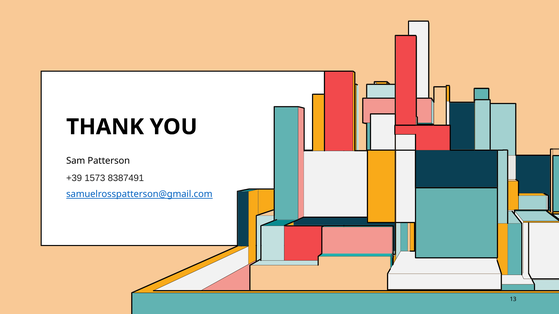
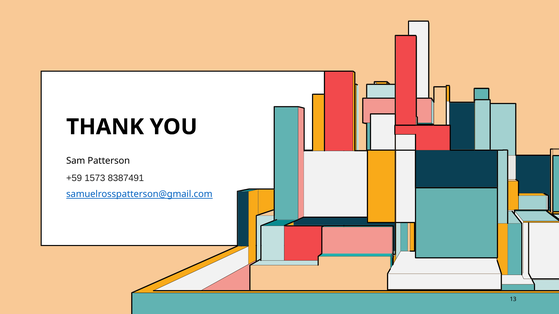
+39: +39 -> +59
